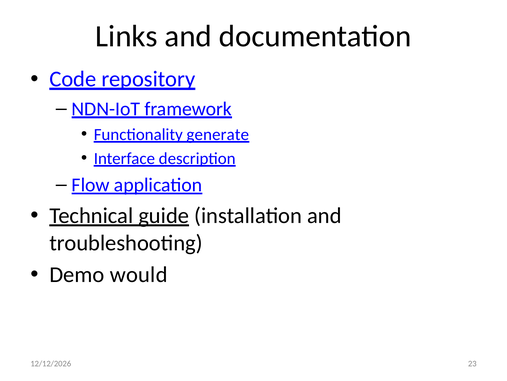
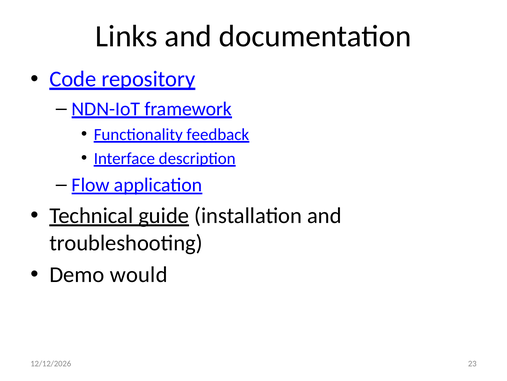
generate: generate -> feedback
